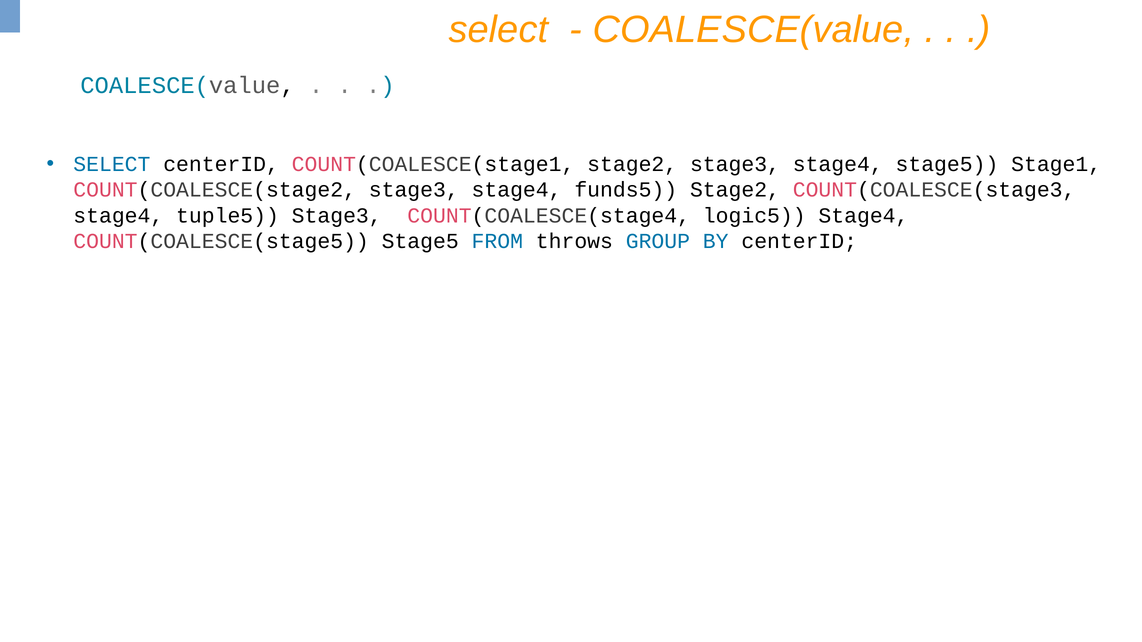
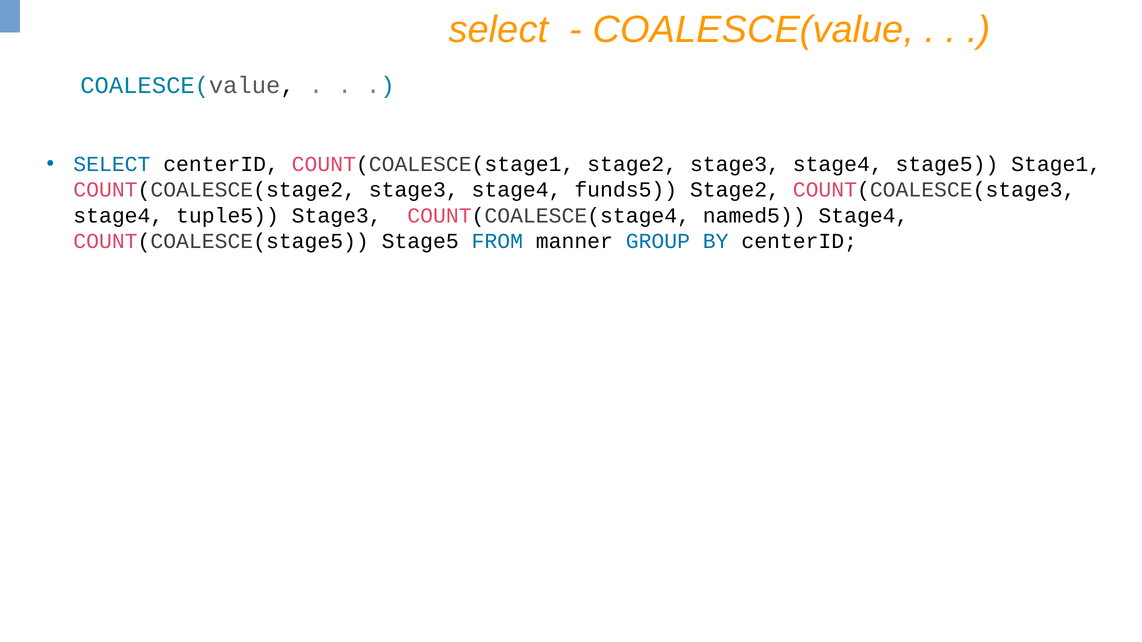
logic5: logic5 -> named5
throws: throws -> manner
